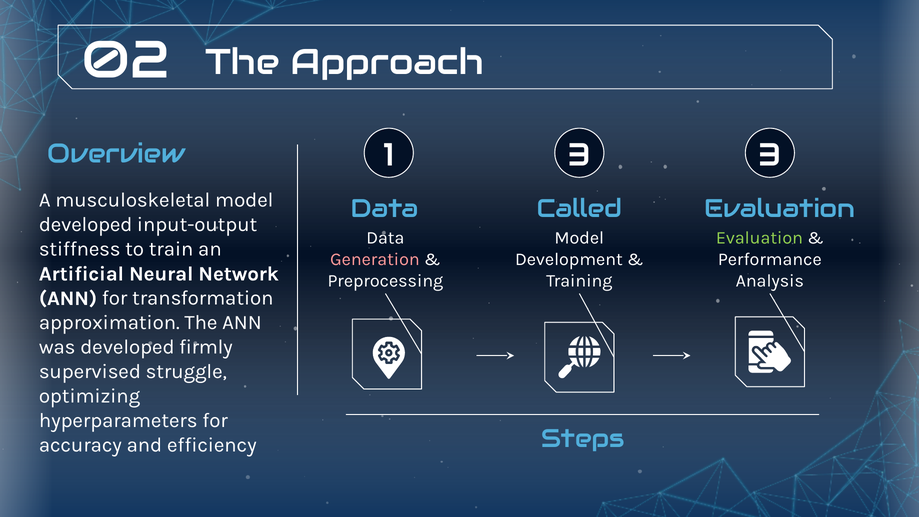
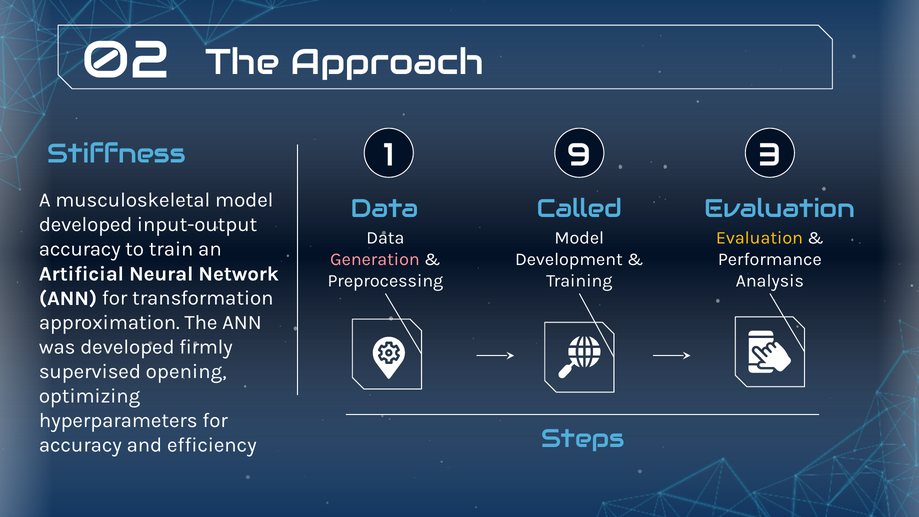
1 3: 3 -> 9
Overview: Overview -> Stiffness
Evaluation at (759, 238) colour: light green -> yellow
stiffness at (80, 249): stiffness -> accuracy
struggle: struggle -> opening
